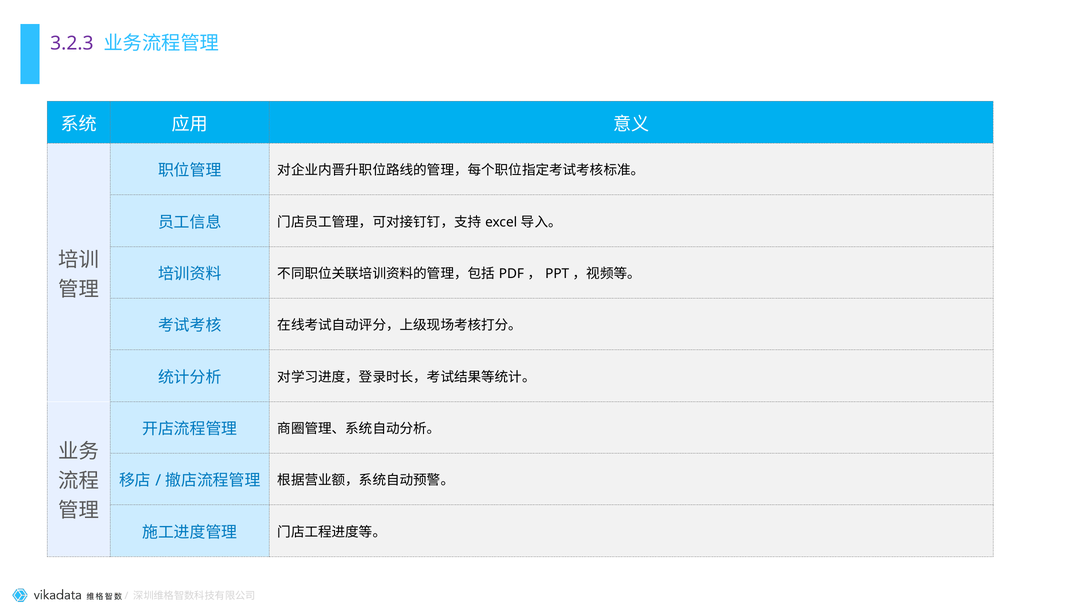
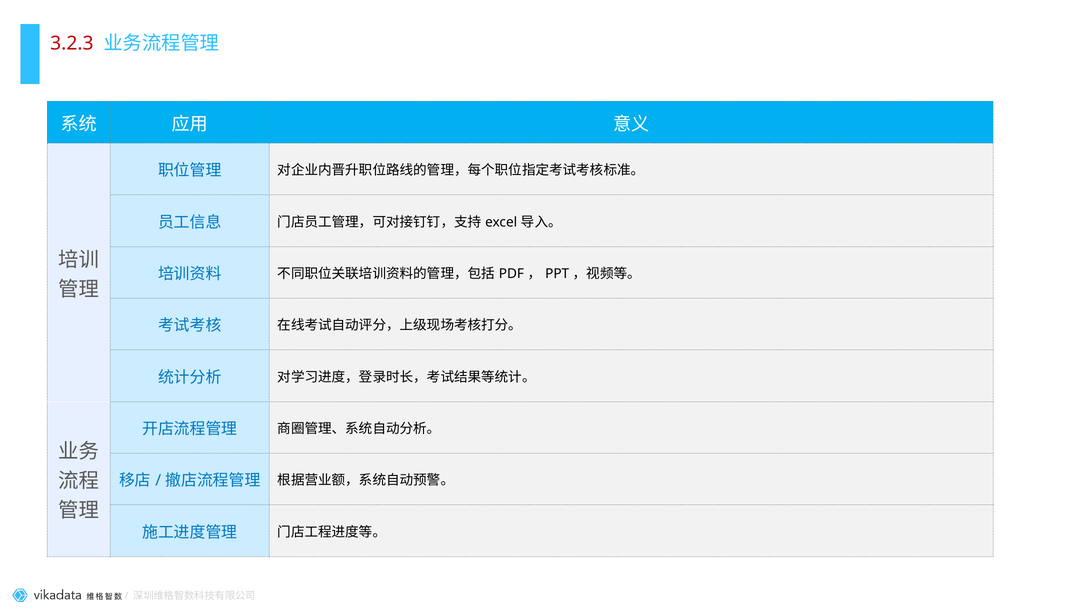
3.2.3 colour: purple -> red
